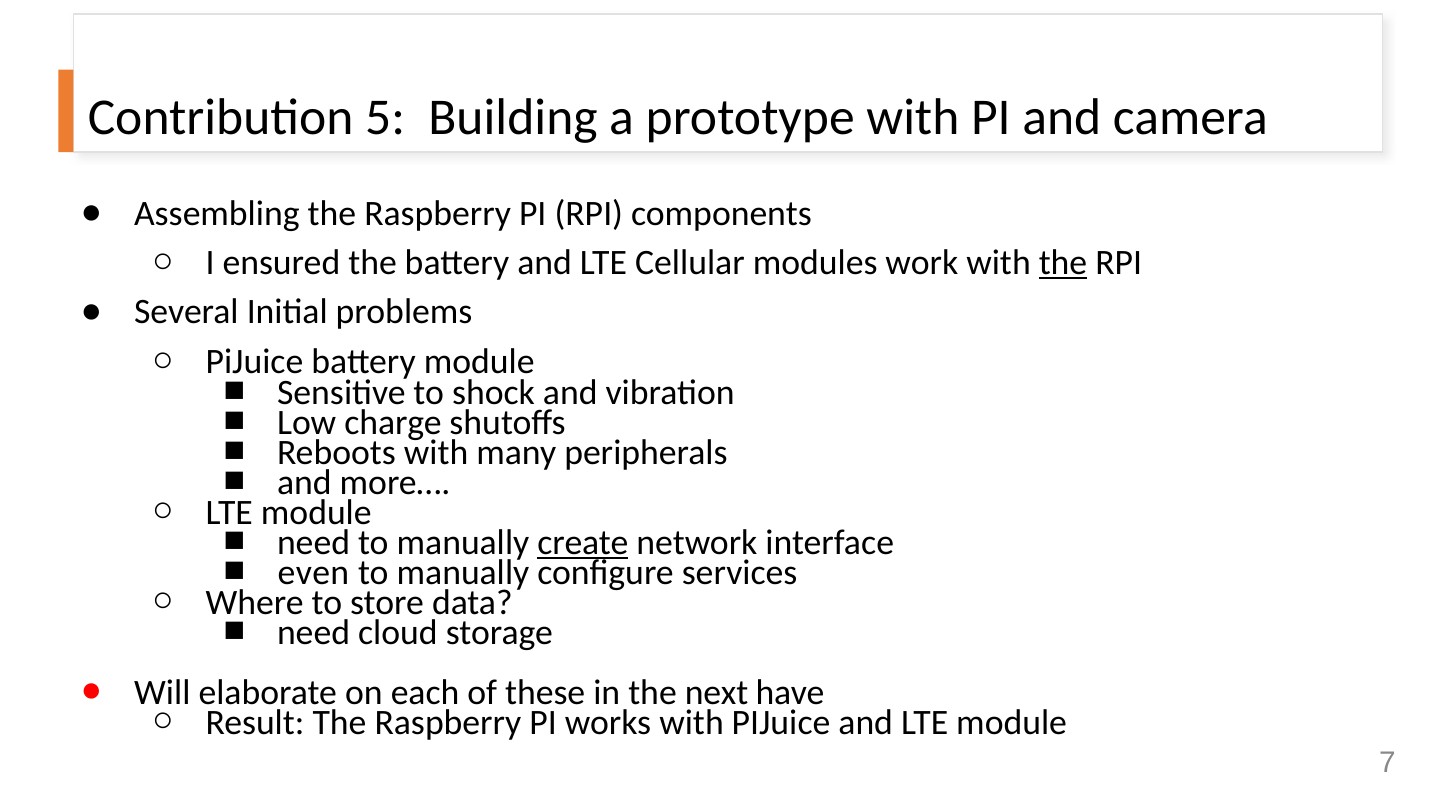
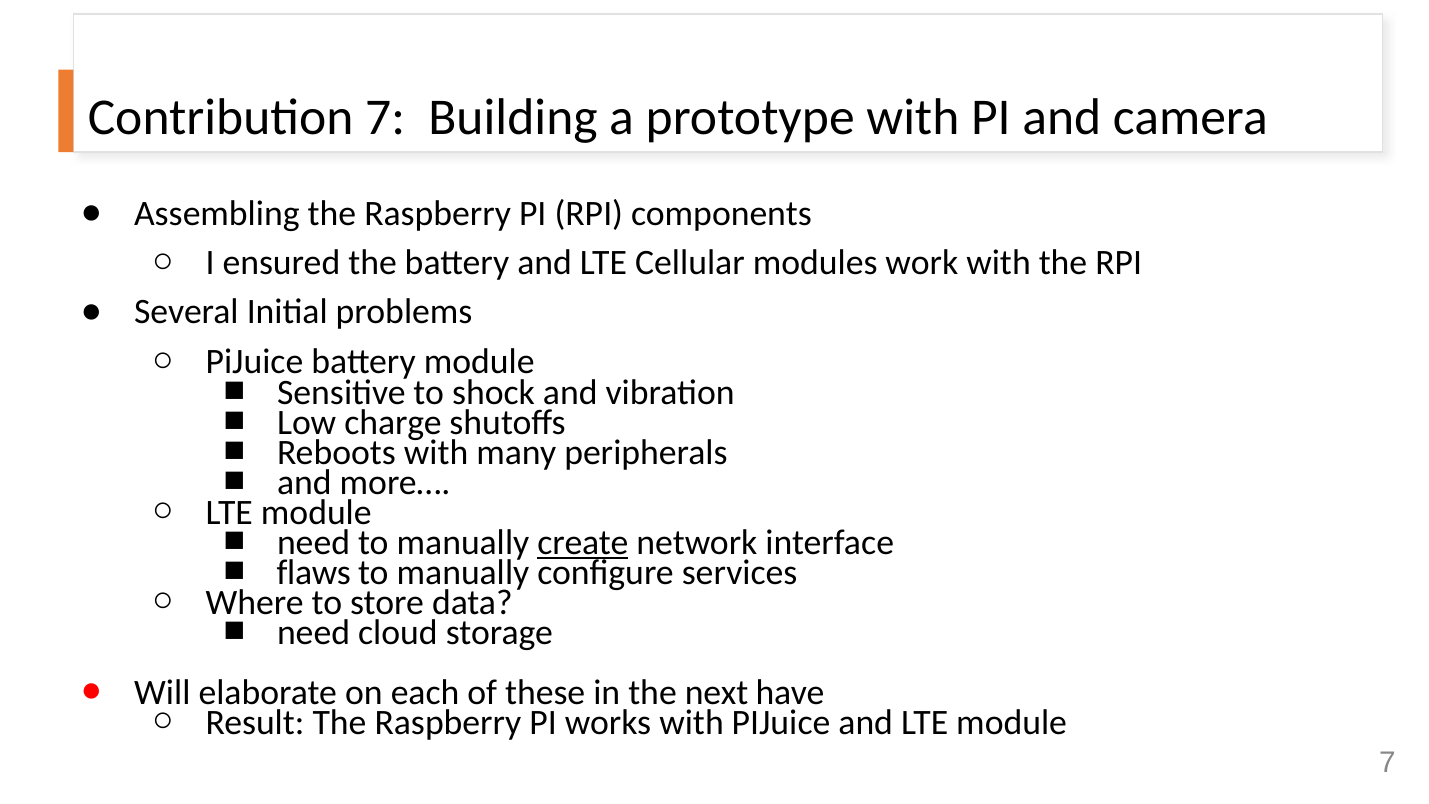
Contribution 5: 5 -> 7
the at (1063, 263) underline: present -> none
even: even -> flaws
